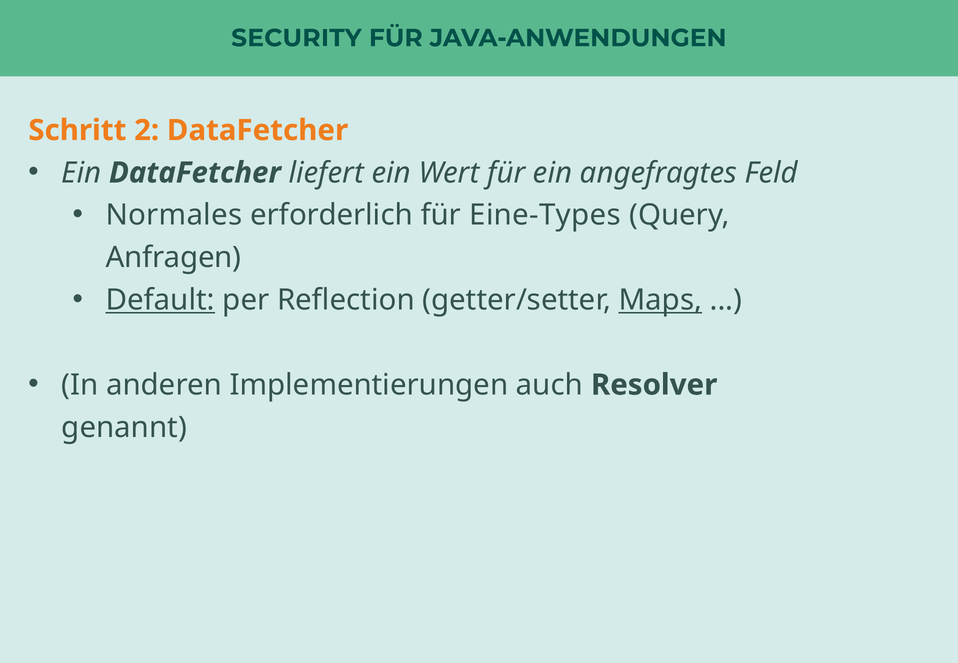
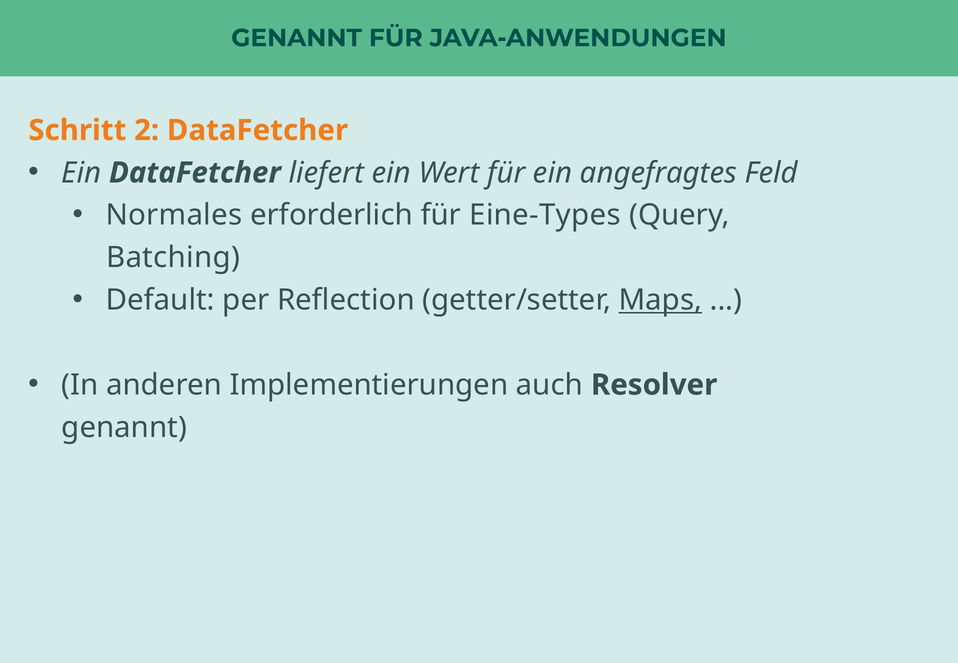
SECURITY at (296, 38): SECURITY -> GENANNT
Anfragen: Anfragen -> Batching
Default underline: present -> none
